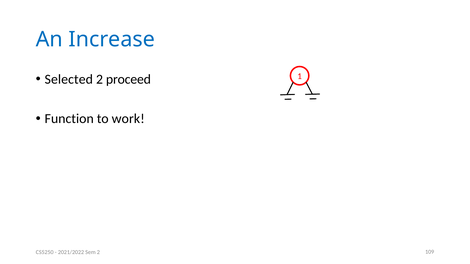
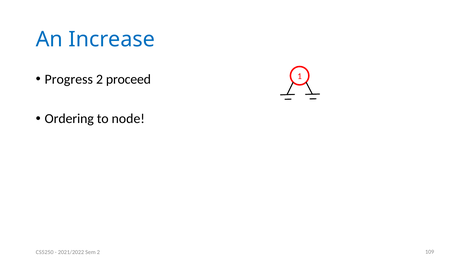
Selected: Selected -> Progress
Function: Function -> Ordering
work: work -> node
